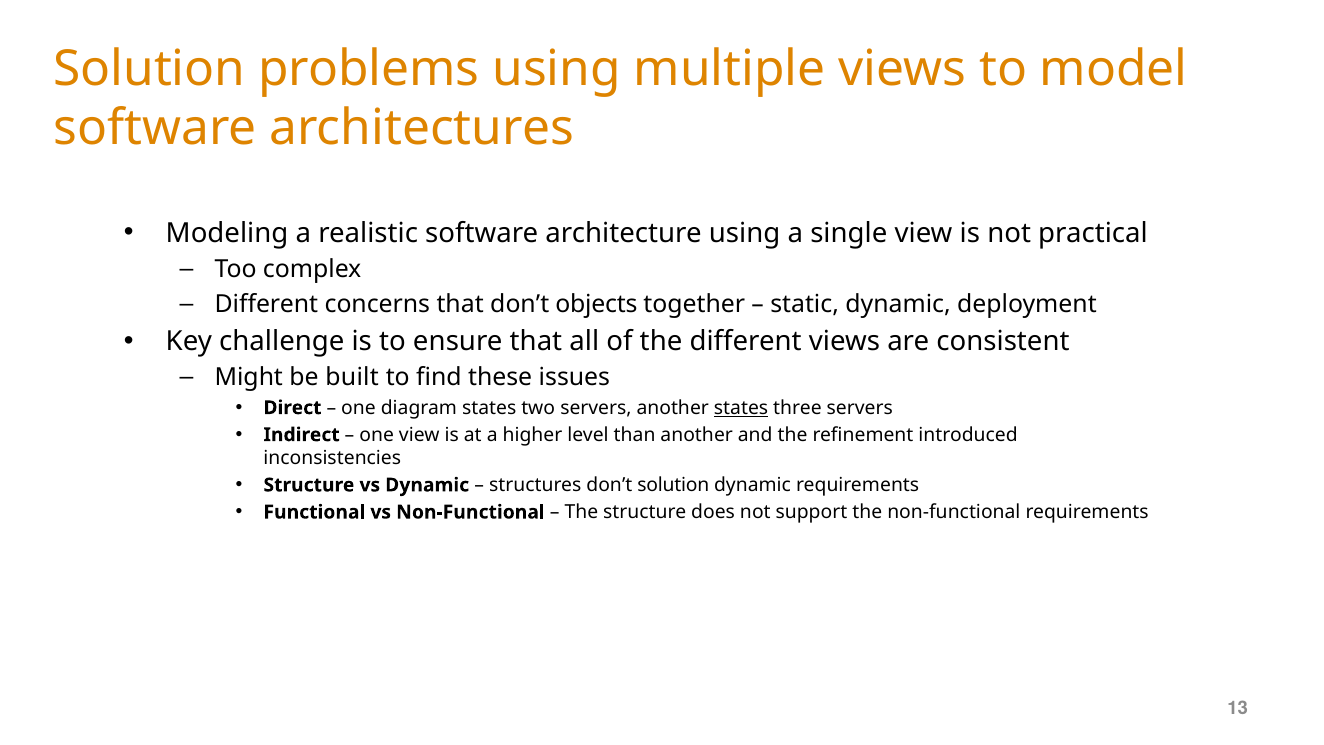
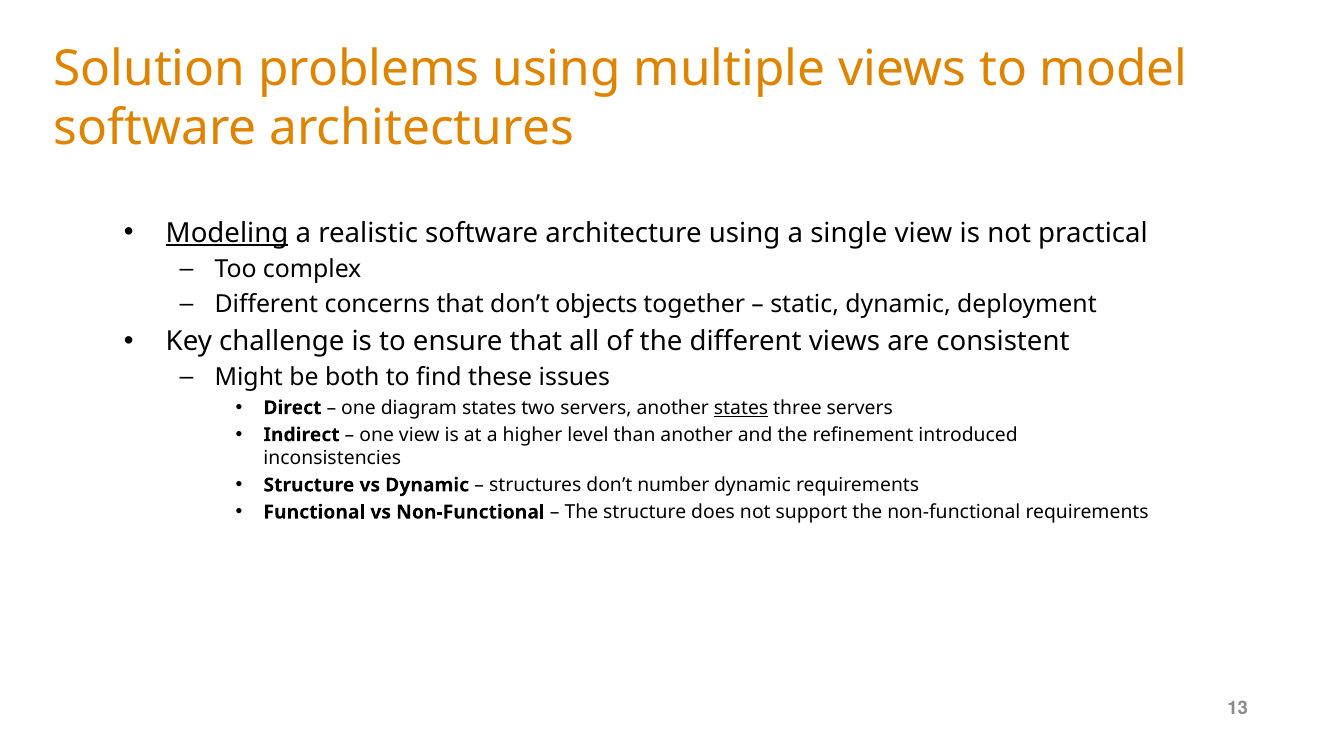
Modeling underline: none -> present
built: built -> both
don’t solution: solution -> number
